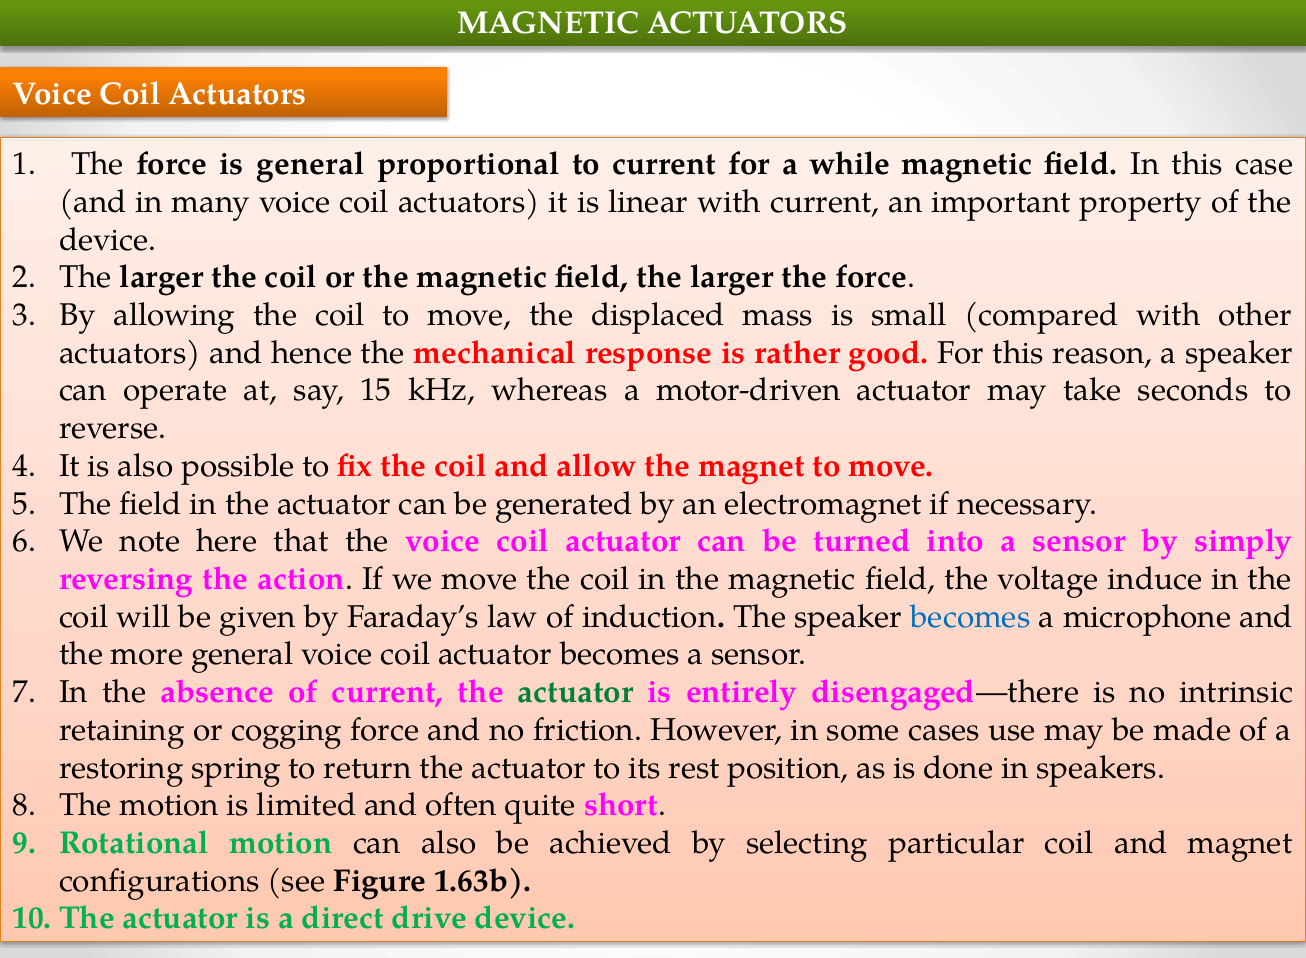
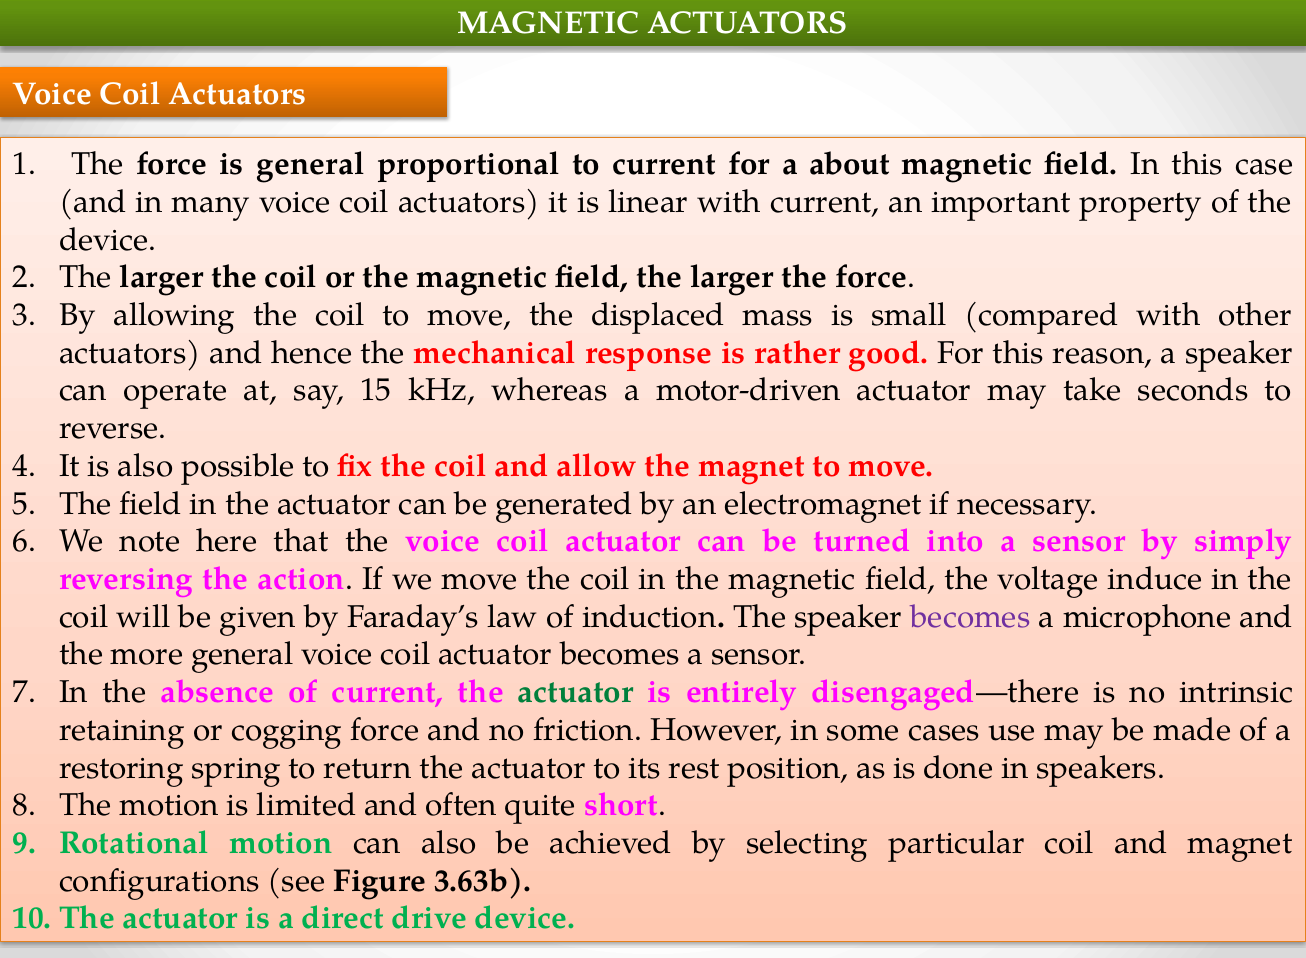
while: while -> about
becomes at (970, 617) colour: blue -> purple
1.63b: 1.63b -> 3.63b
